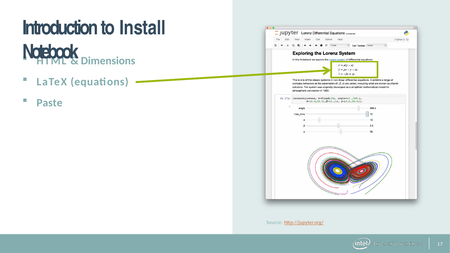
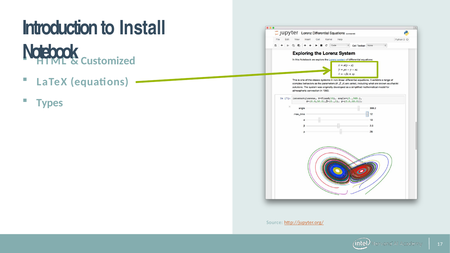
Dimensions: Dimensions -> Customized
Paste: Paste -> Types
